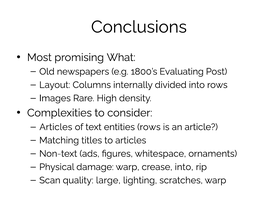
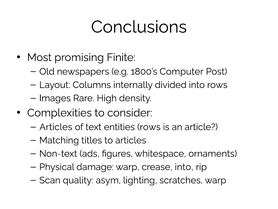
What: What -> Finite
Evaluating: Evaluating -> Computer
large: large -> asym
